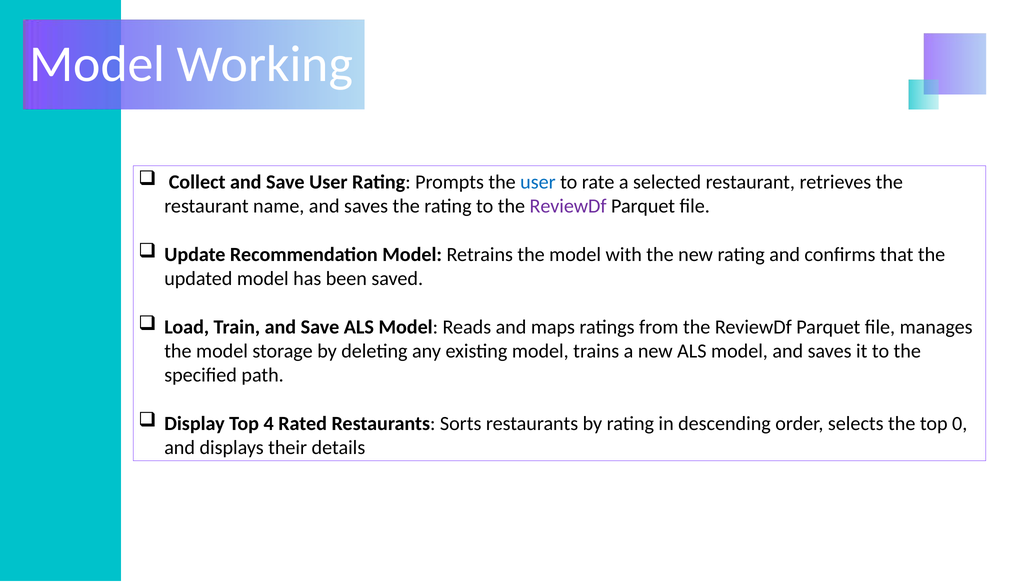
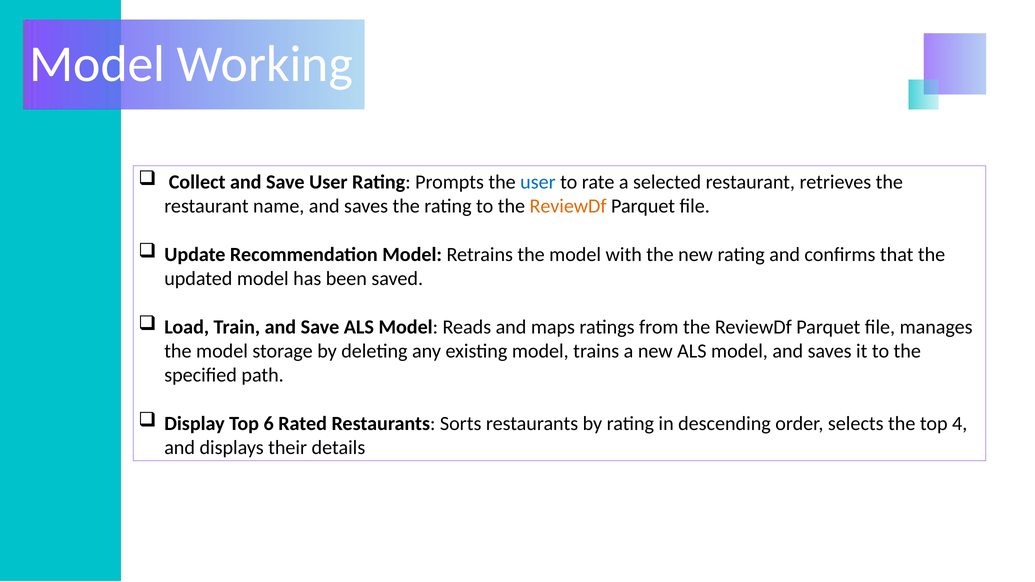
ReviewDf at (568, 206) colour: purple -> orange
4: 4 -> 6
0: 0 -> 4
